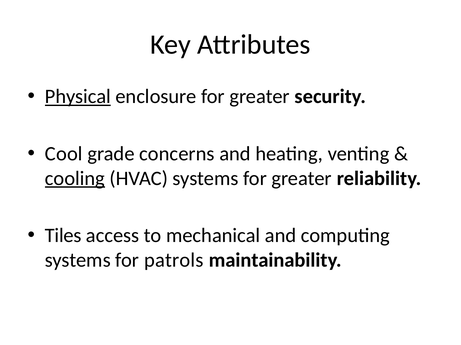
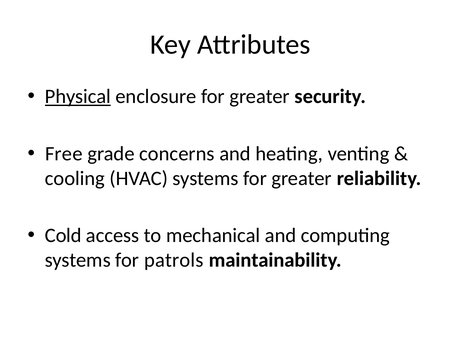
Cool: Cool -> Free
cooling underline: present -> none
Tiles: Tiles -> Cold
